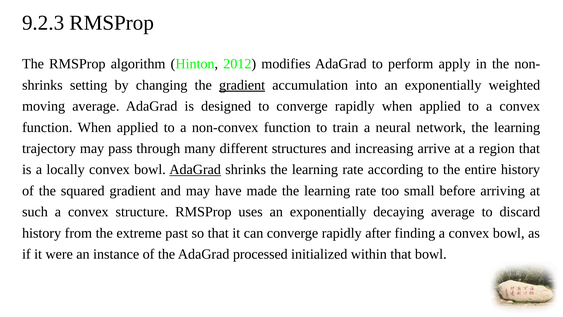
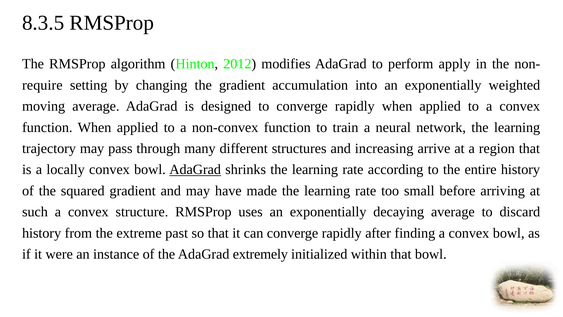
9.2.3: 9.2.3 -> 8.3.5
shrinks at (42, 85): shrinks -> require
gradient at (242, 85) underline: present -> none
processed: processed -> extremely
